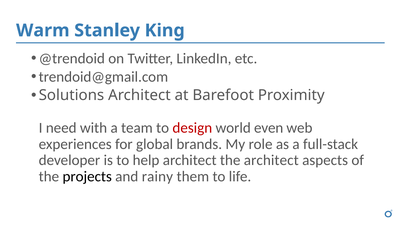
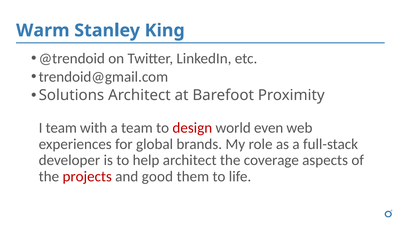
I need: need -> team
the architect: architect -> coverage
projects colour: black -> red
rainy: rainy -> good
